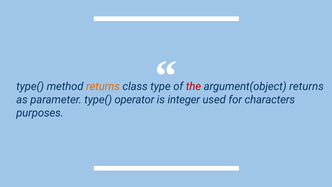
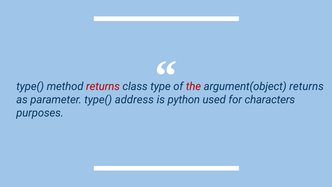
returns at (103, 86) colour: orange -> red
operator: operator -> address
integer: integer -> python
